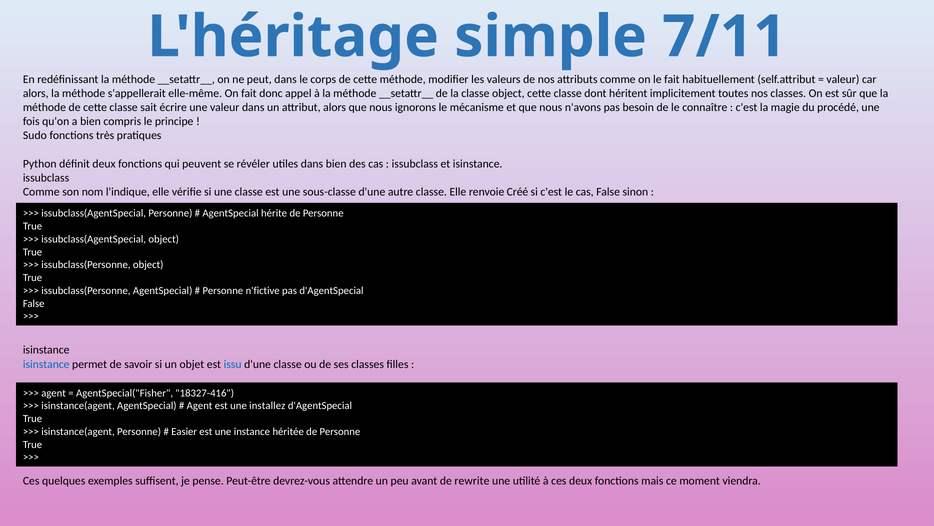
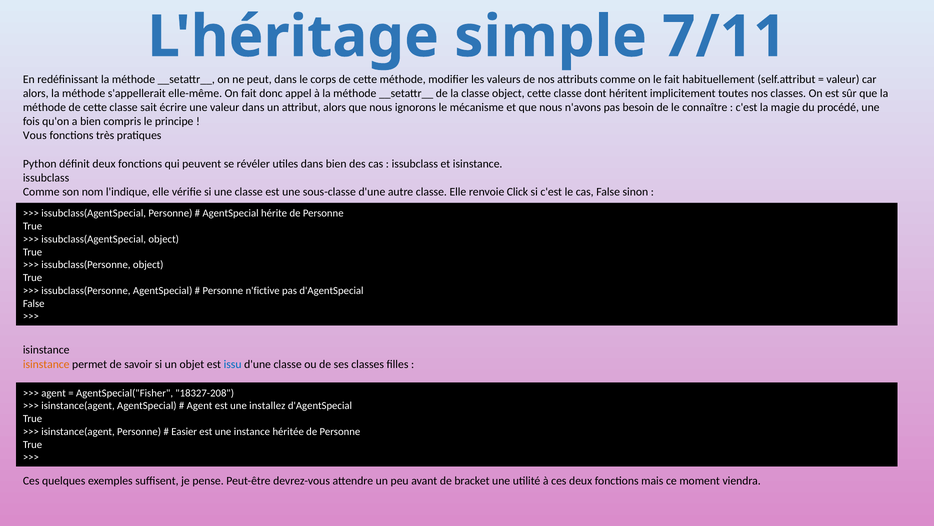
Sudo: Sudo -> Vous
Créé: Créé -> Click
isinstance at (46, 364) colour: blue -> orange
18327-416: 18327-416 -> 18327-208
rewrite: rewrite -> bracket
